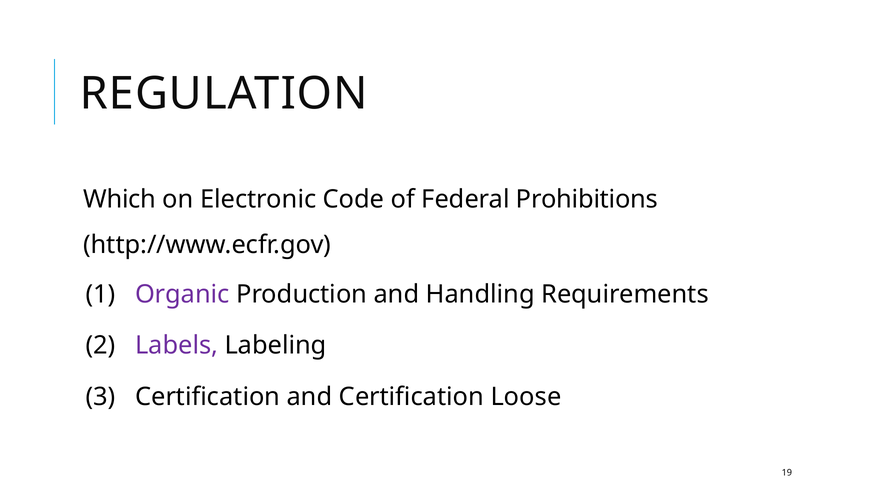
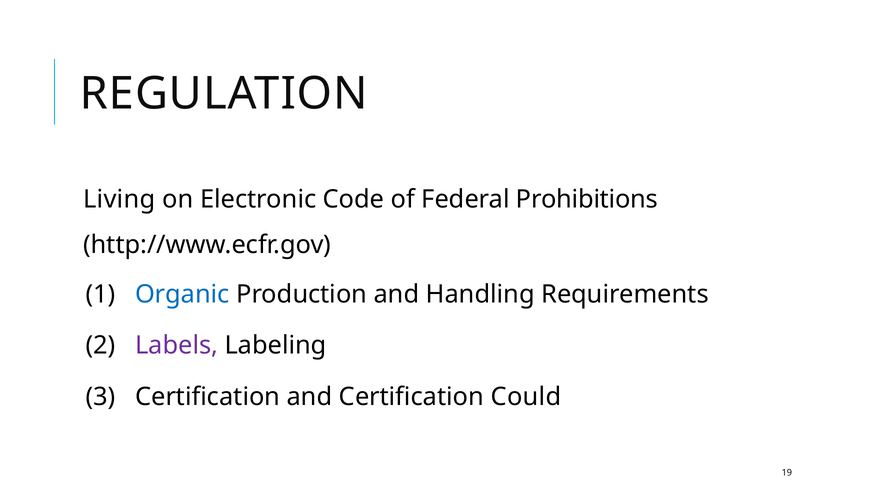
Which: Which -> Living
Organic colour: purple -> blue
Loose: Loose -> Could
